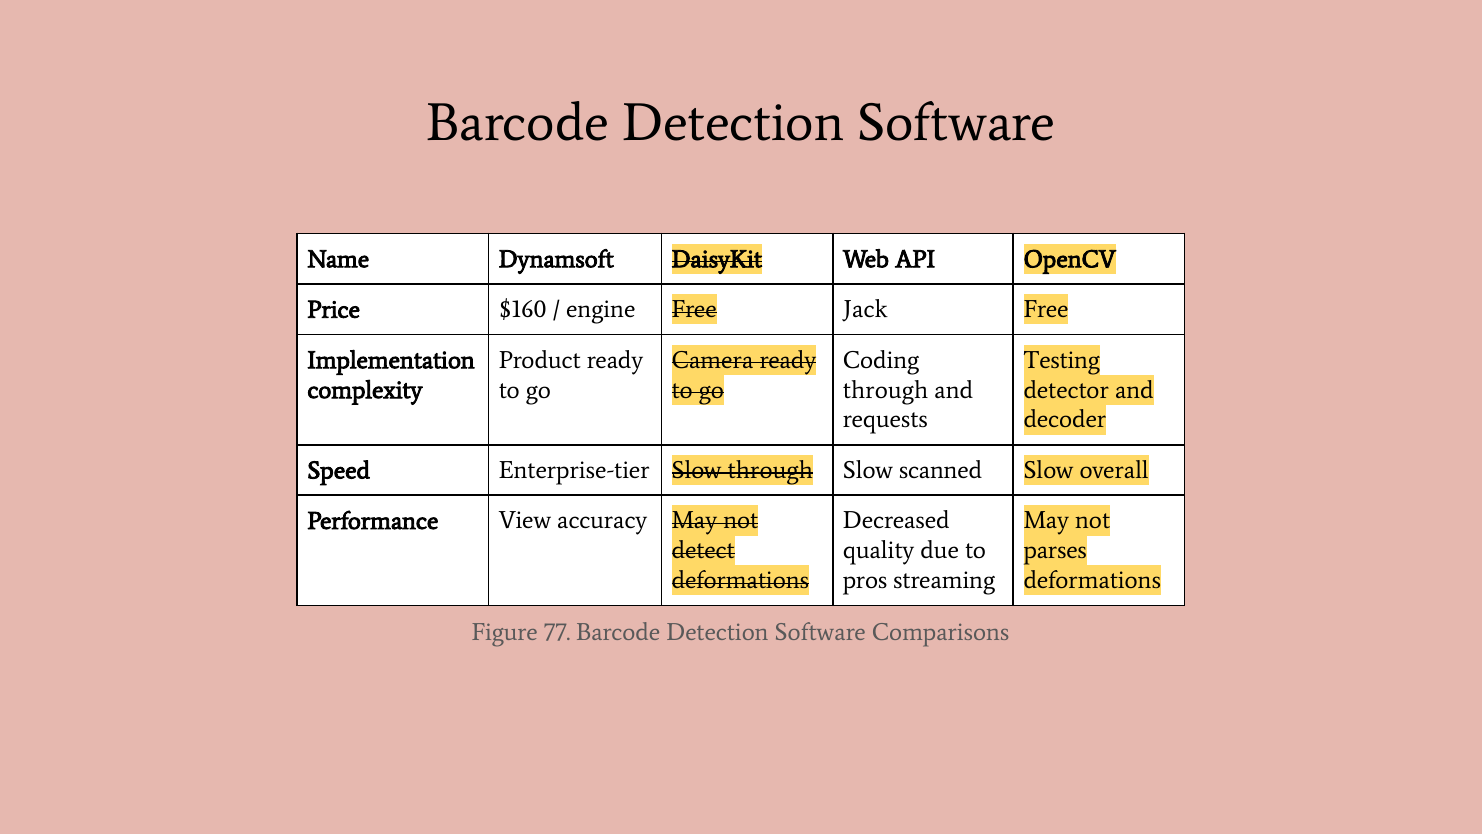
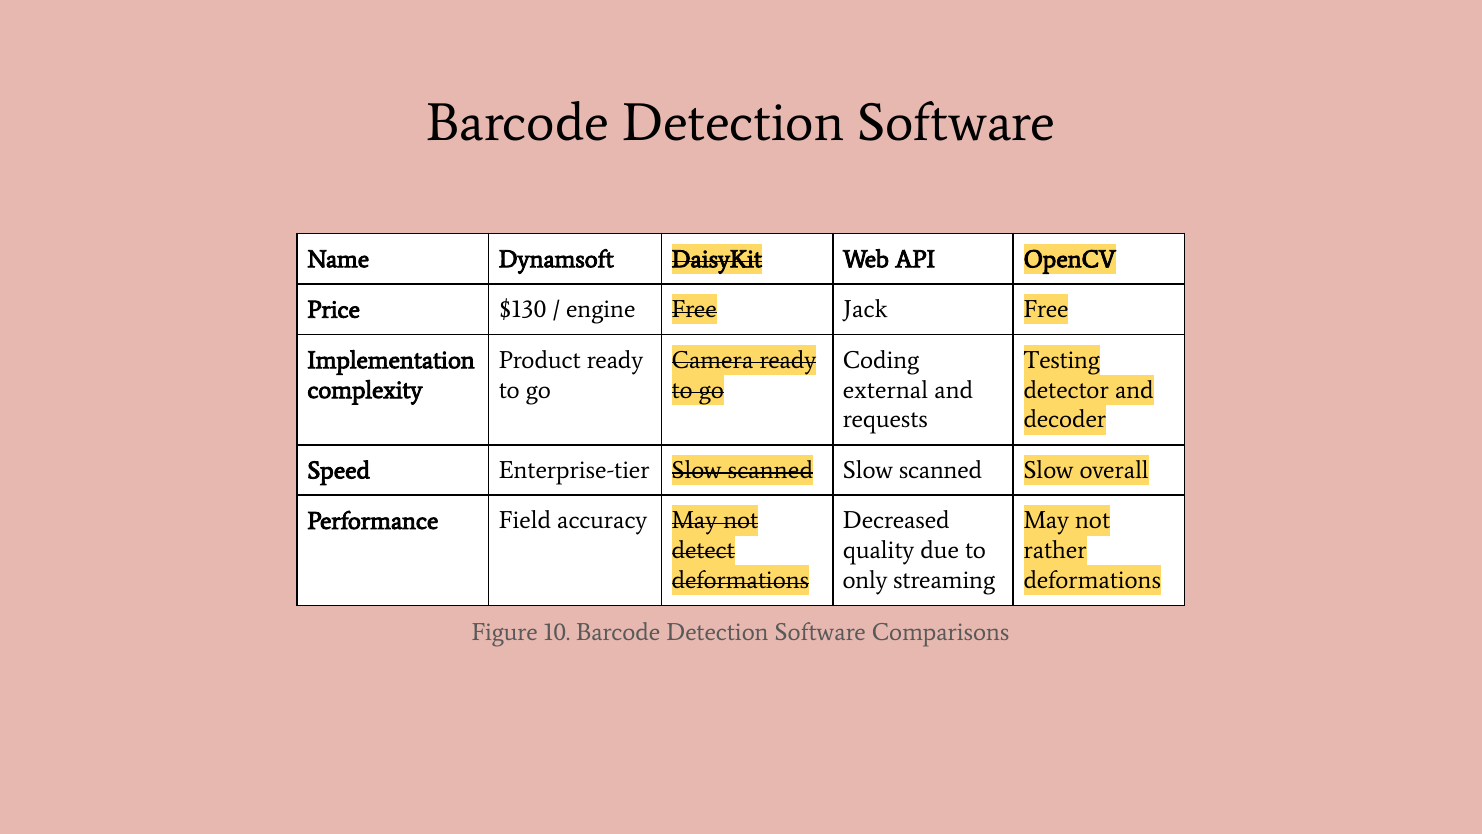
$160: $160 -> $130
through at (886, 390): through -> external
Enterprise-tier Slow through: through -> scanned
View: View -> Field
parses: parses -> rather
pros: pros -> only
77: 77 -> 10
